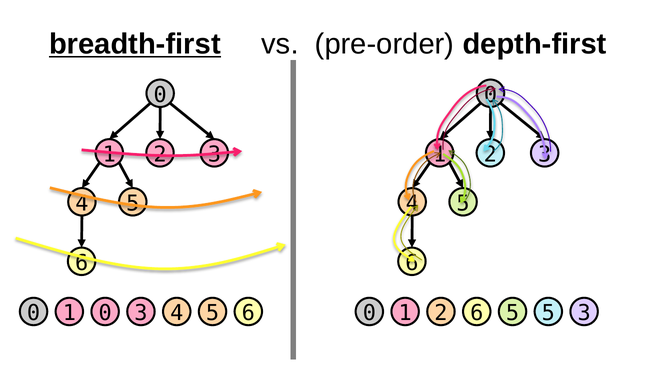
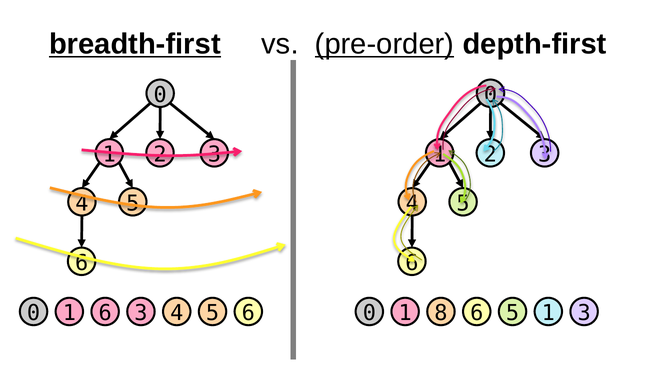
pre-order underline: none -> present
1 0: 0 -> 6
1 2: 2 -> 8
5 5: 5 -> 1
